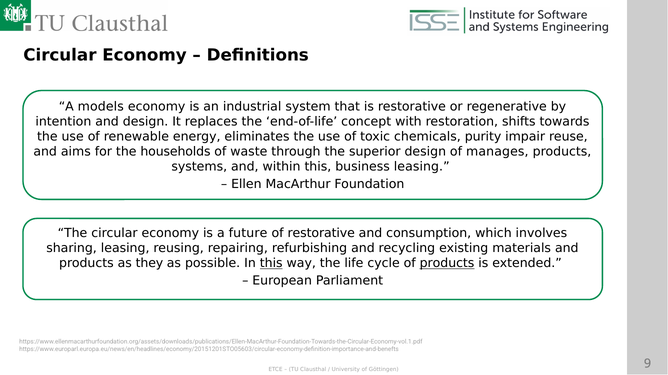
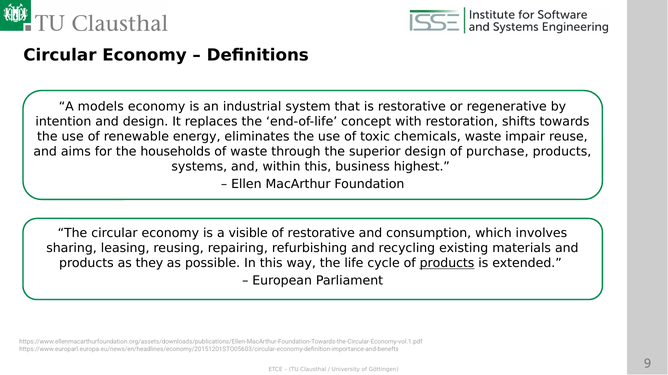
chemicals purity: purity -> waste
manages: manages -> purchase
business leasing: leasing -> highest
future: future -> visible
this at (271, 264) underline: present -> none
